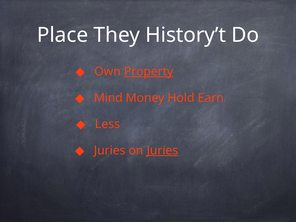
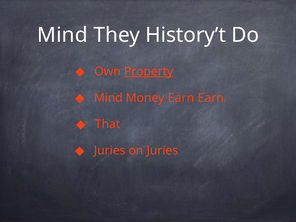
Place at (62, 35): Place -> Mind
Money Hold: Hold -> Earn
Less: Less -> That
Juries at (162, 150) underline: present -> none
